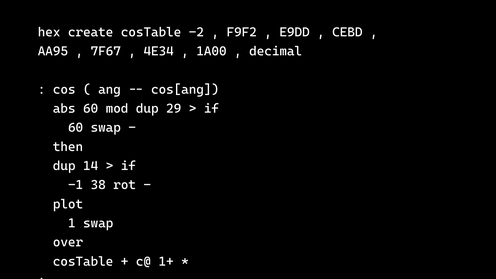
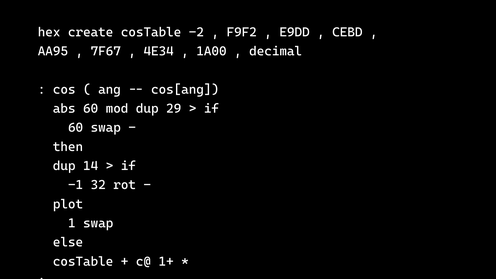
38: 38 -> 32
over: over -> else
